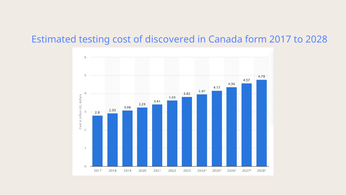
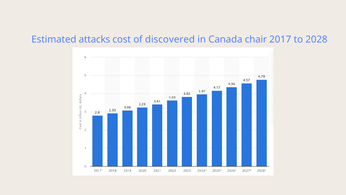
testing: testing -> attacks
form: form -> chair
